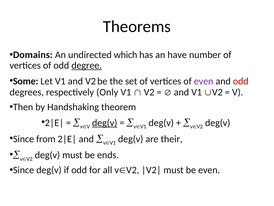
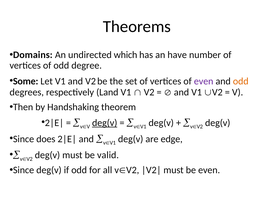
degree underline: present -> none
odd at (241, 81) colour: red -> orange
Only: Only -> Land
from: from -> does
their: their -> edge
ends: ends -> valid
